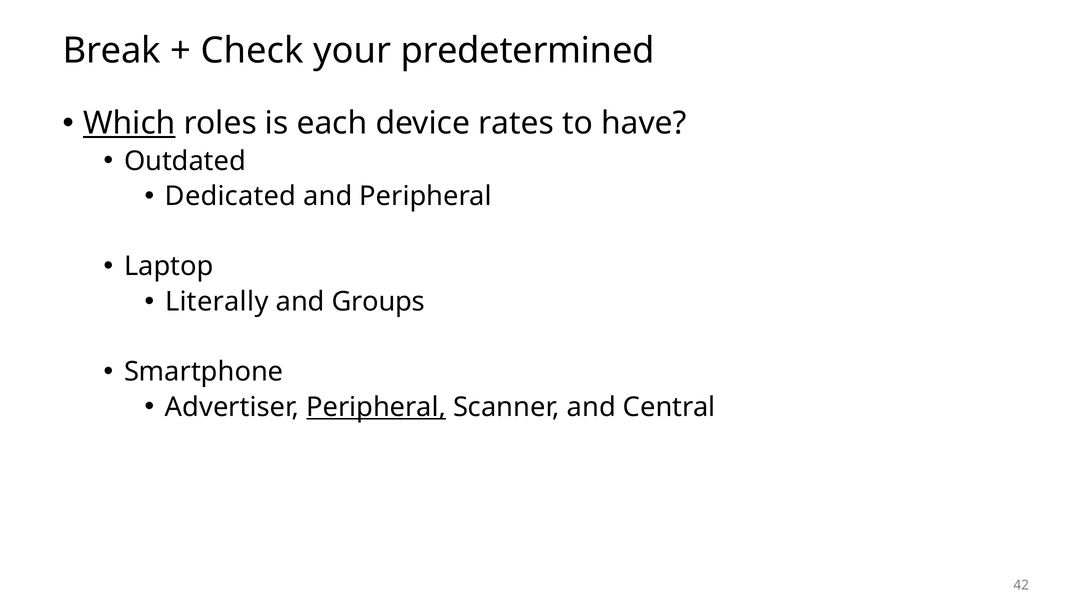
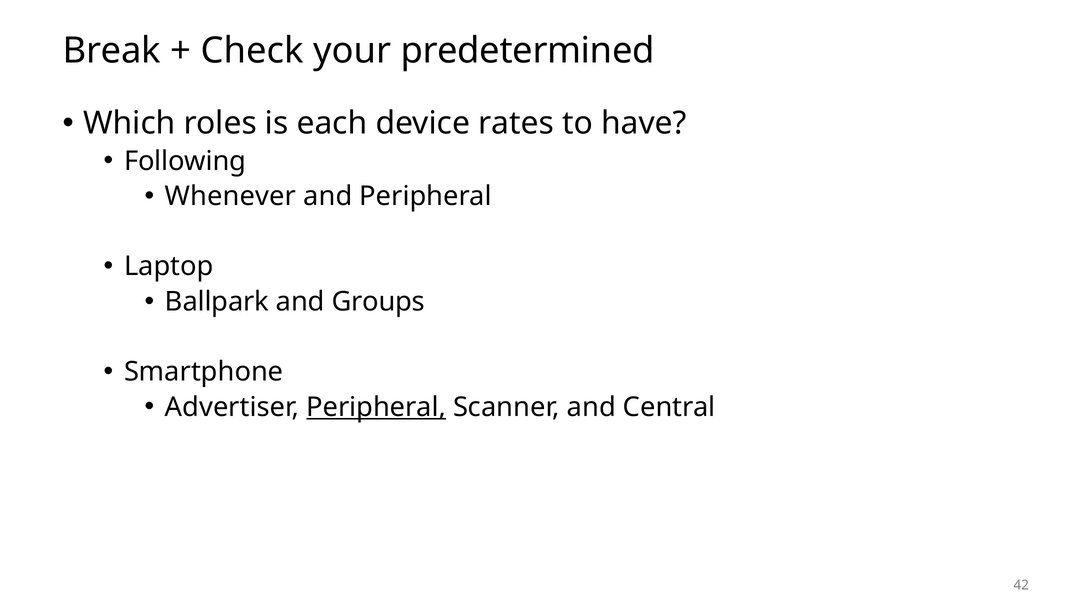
Which underline: present -> none
Outdated: Outdated -> Following
Dedicated: Dedicated -> Whenever
Literally: Literally -> Ballpark
